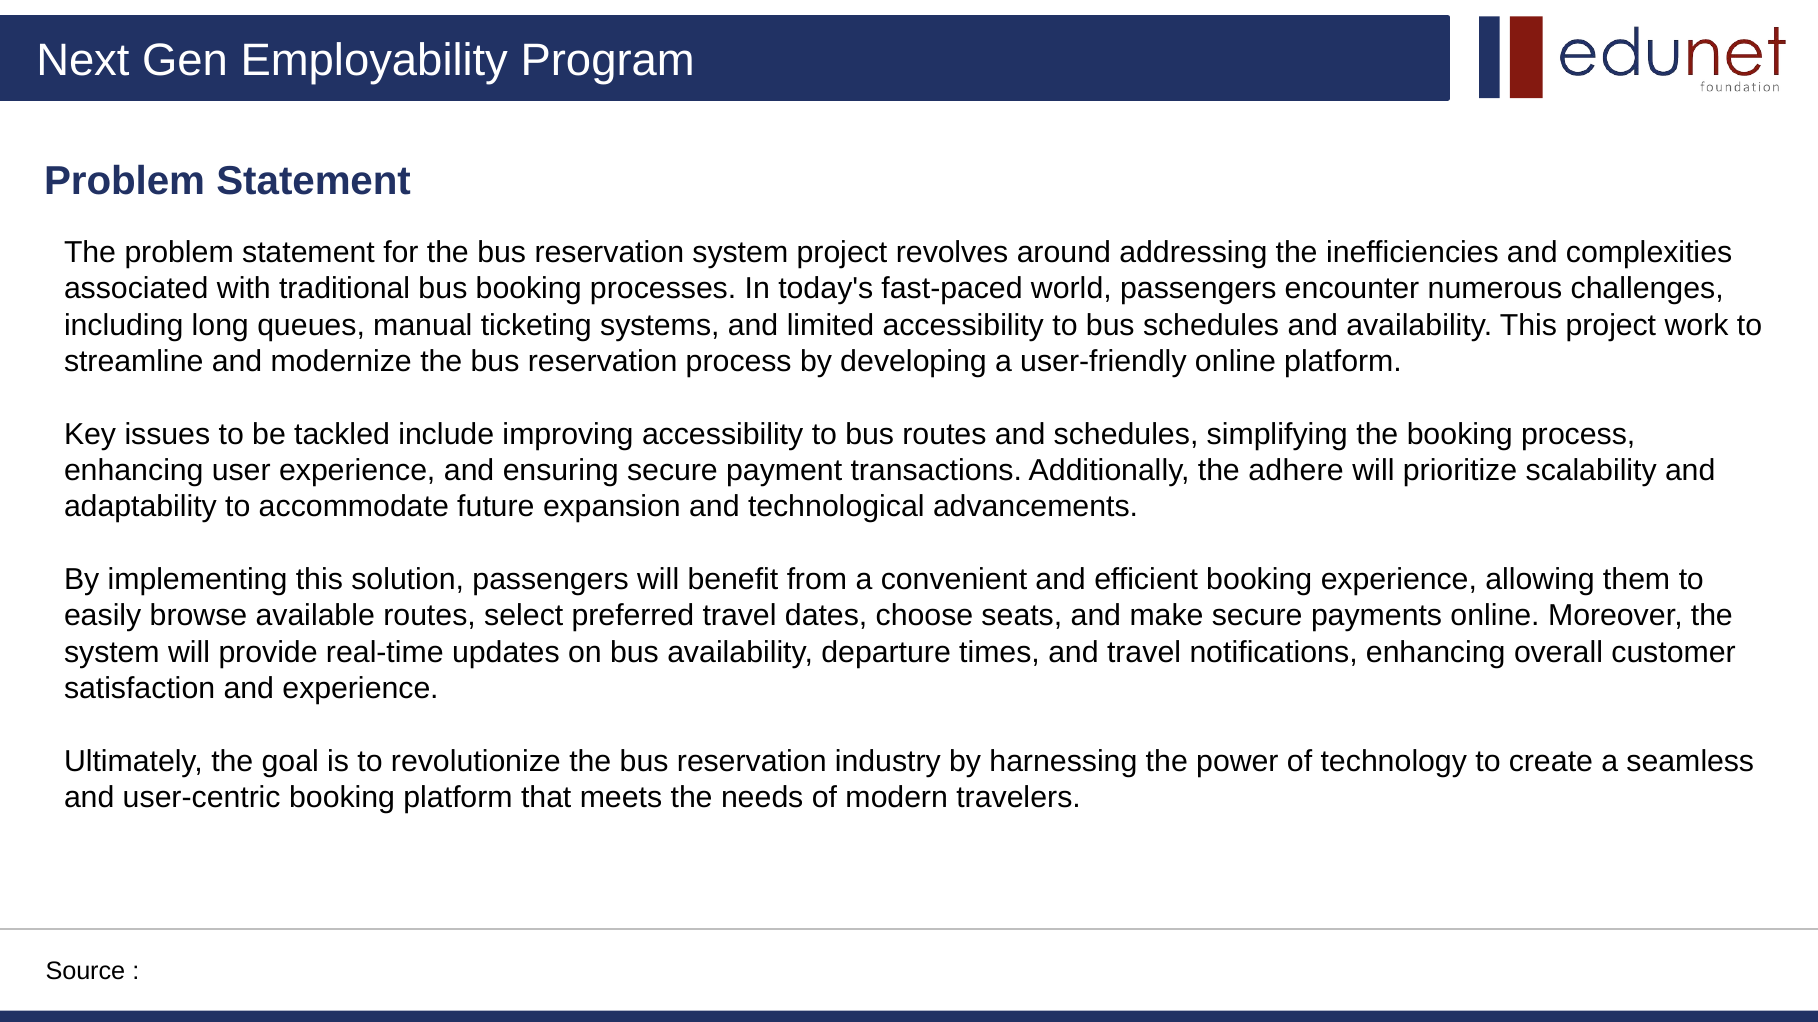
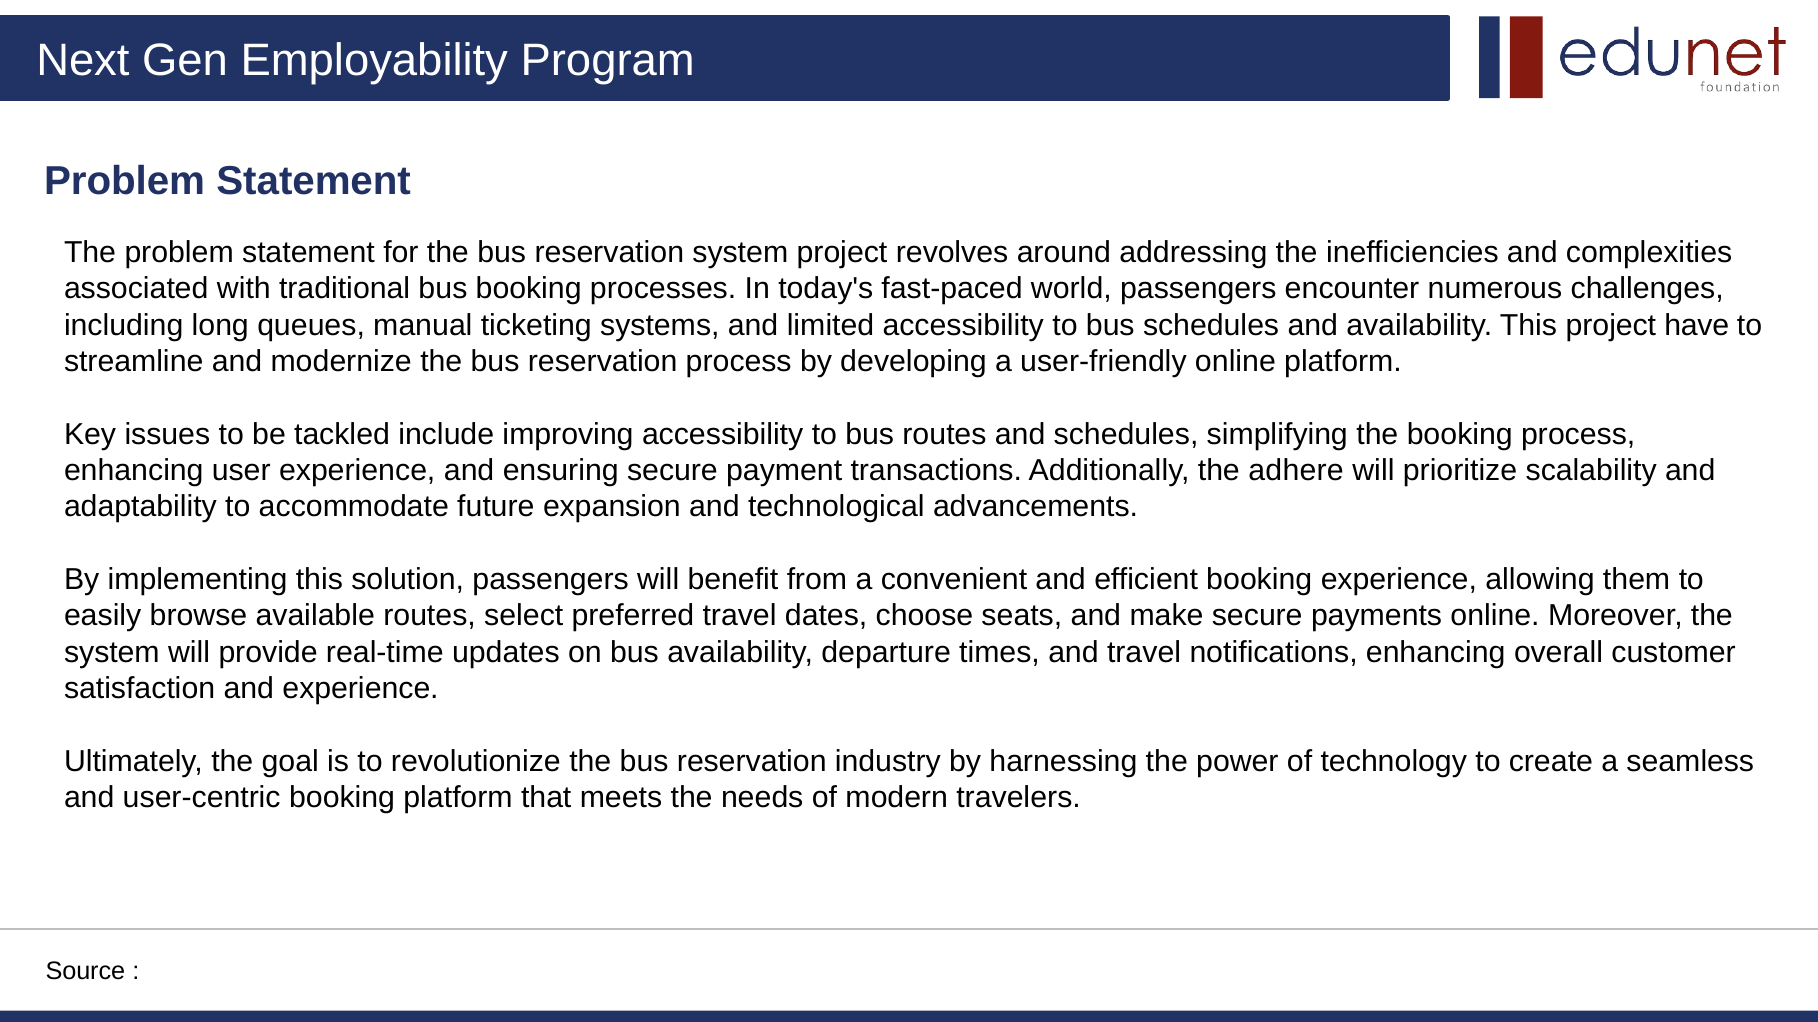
work: work -> have
